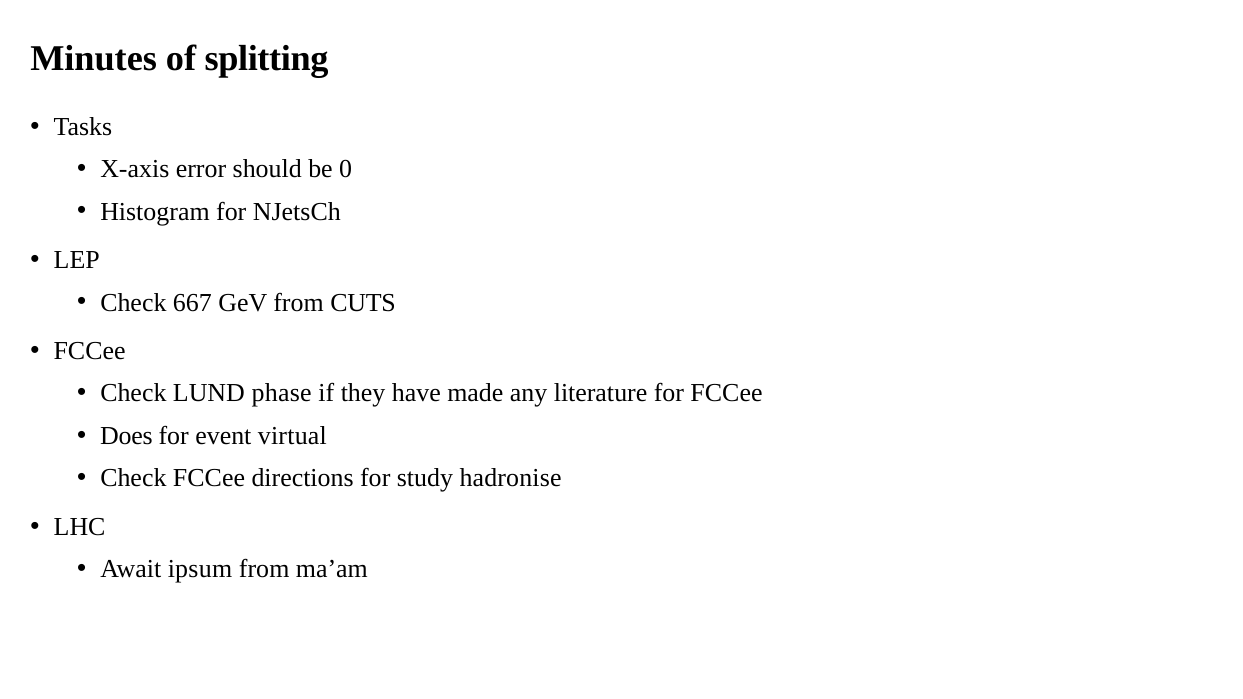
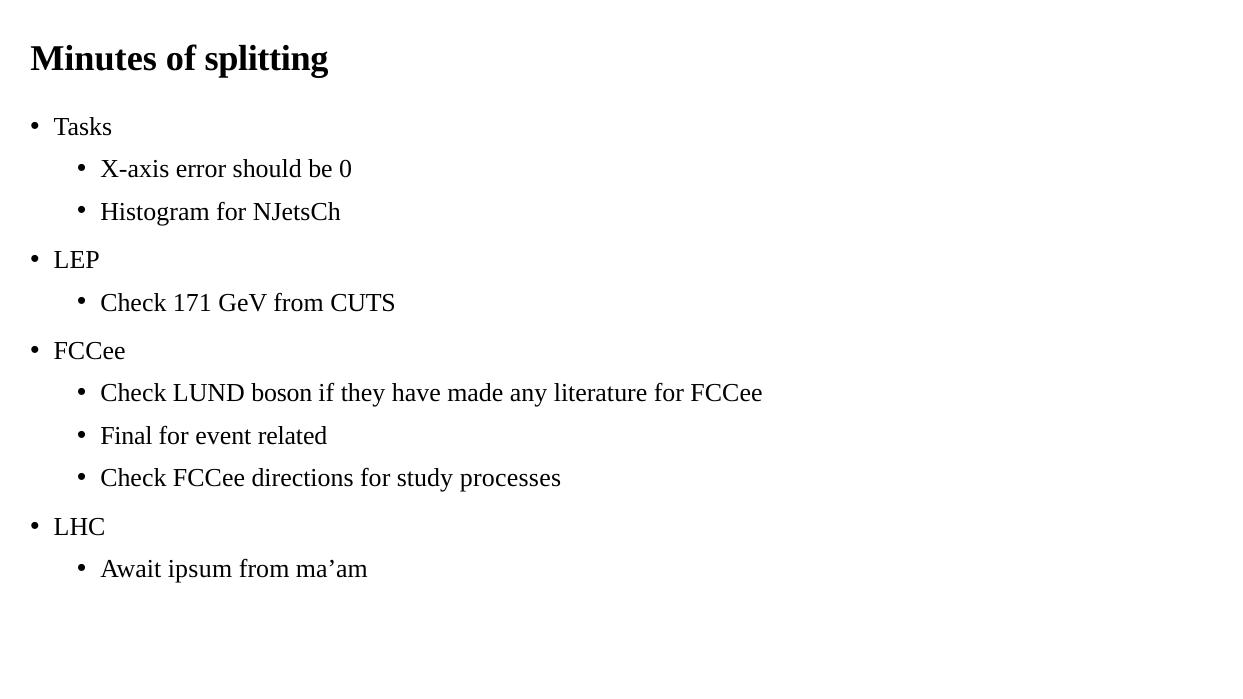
667: 667 -> 171
phase: phase -> boson
Does: Does -> Final
virtual: virtual -> related
hadronise: hadronise -> processes
